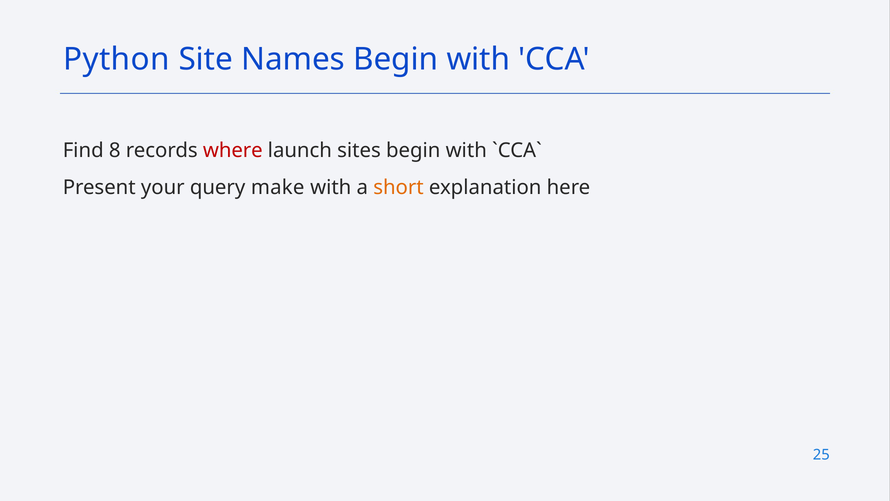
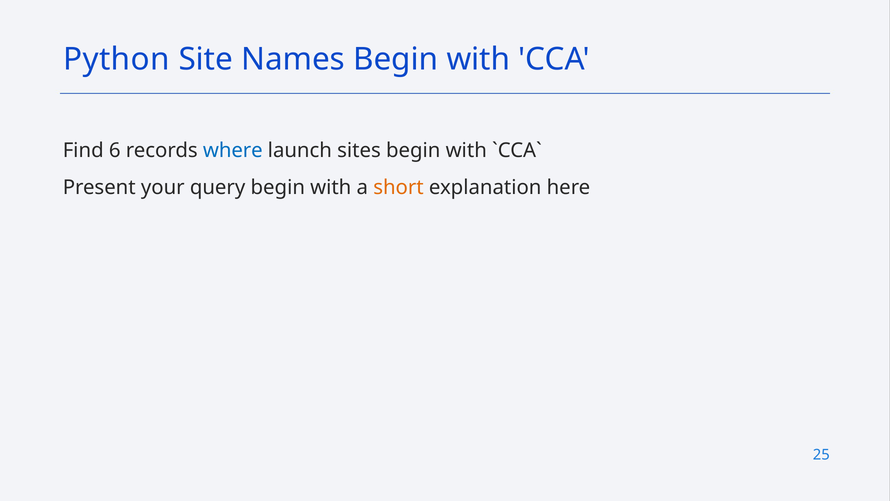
8: 8 -> 6
where colour: red -> blue
query make: make -> begin
